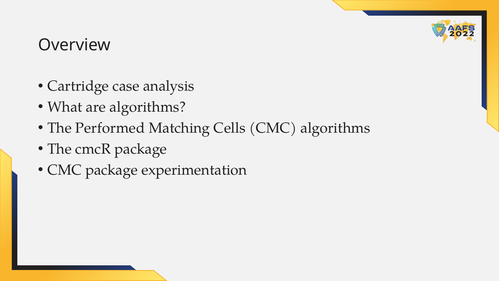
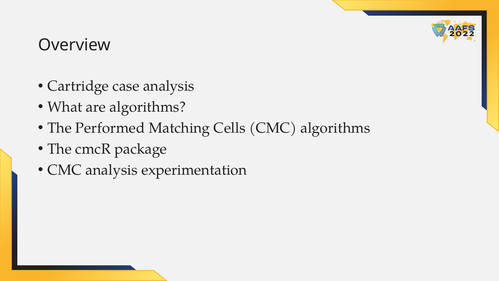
CMC package: package -> analysis
